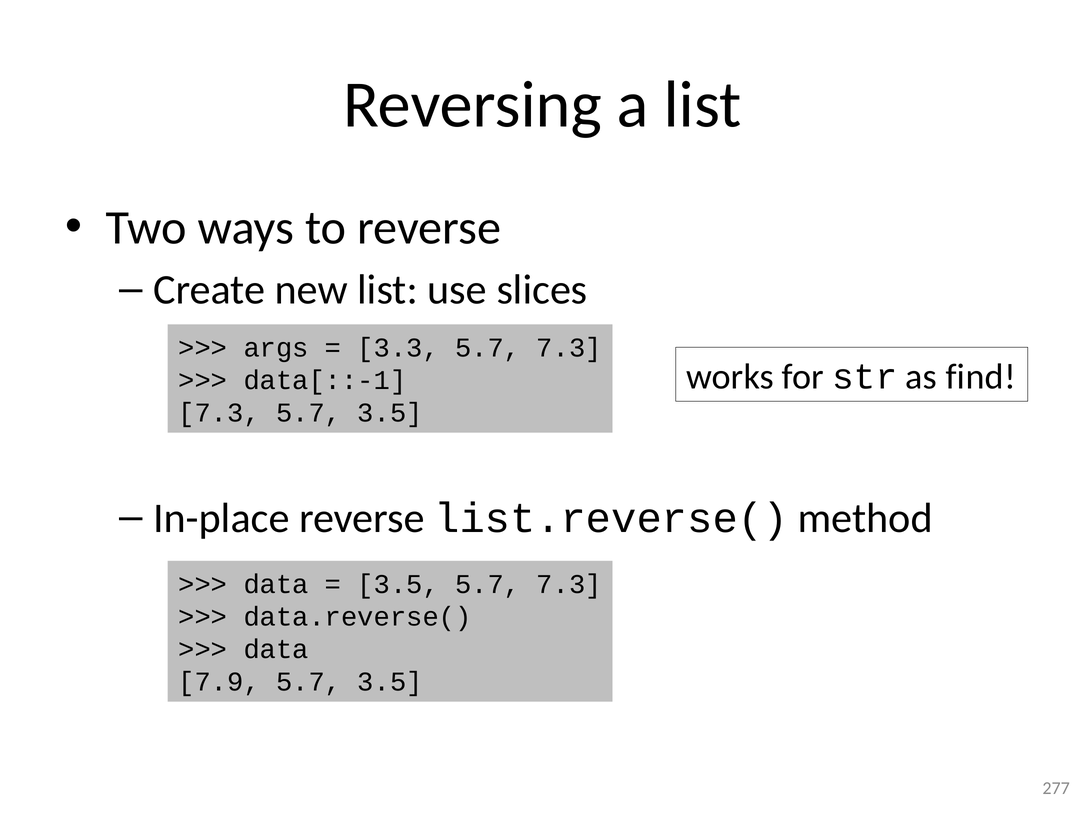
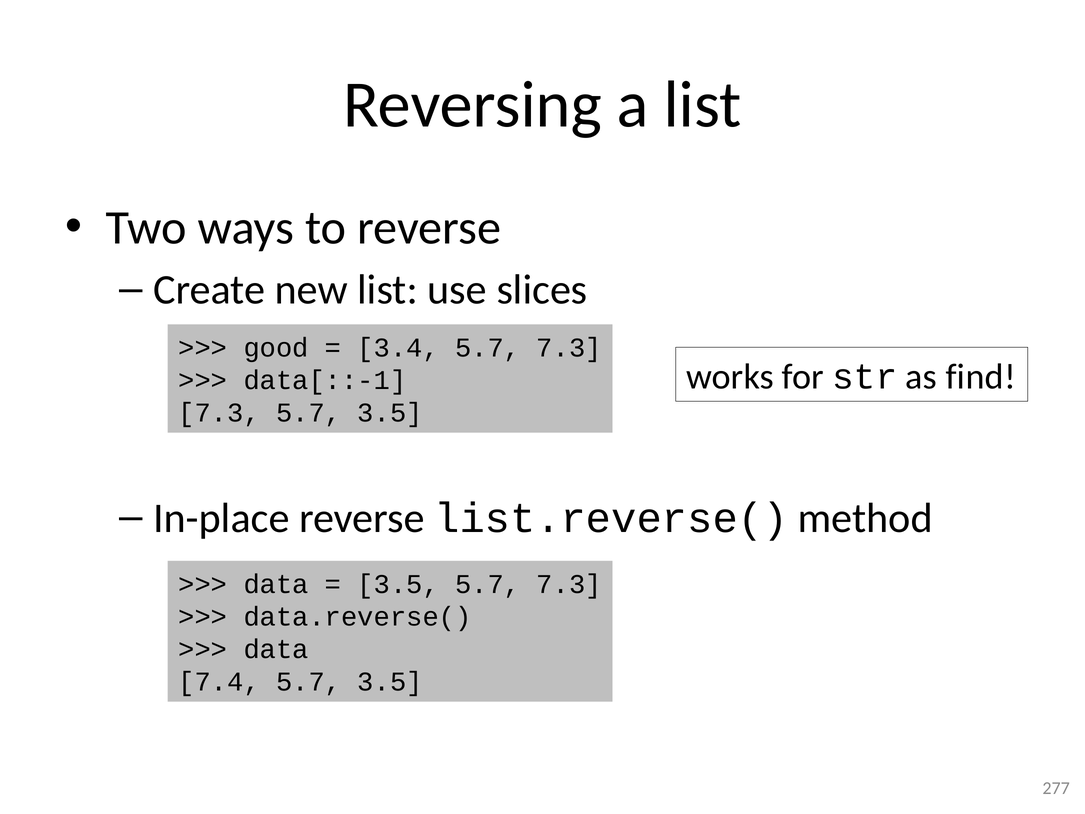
args: args -> good
3.3: 3.3 -> 3.4
7.9: 7.9 -> 7.4
